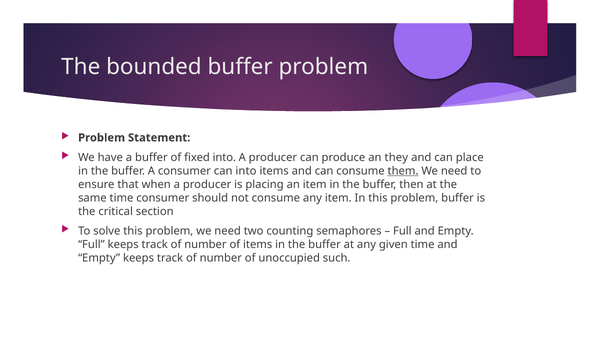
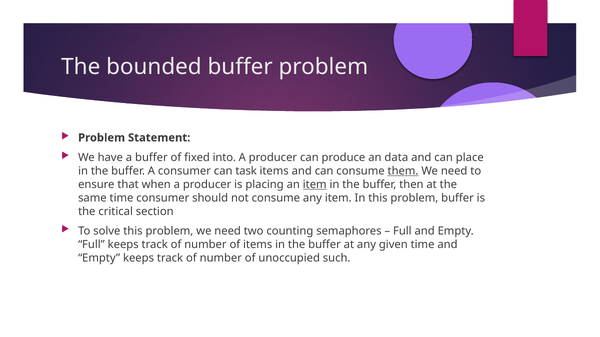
they: they -> data
can into: into -> task
item at (315, 185) underline: none -> present
